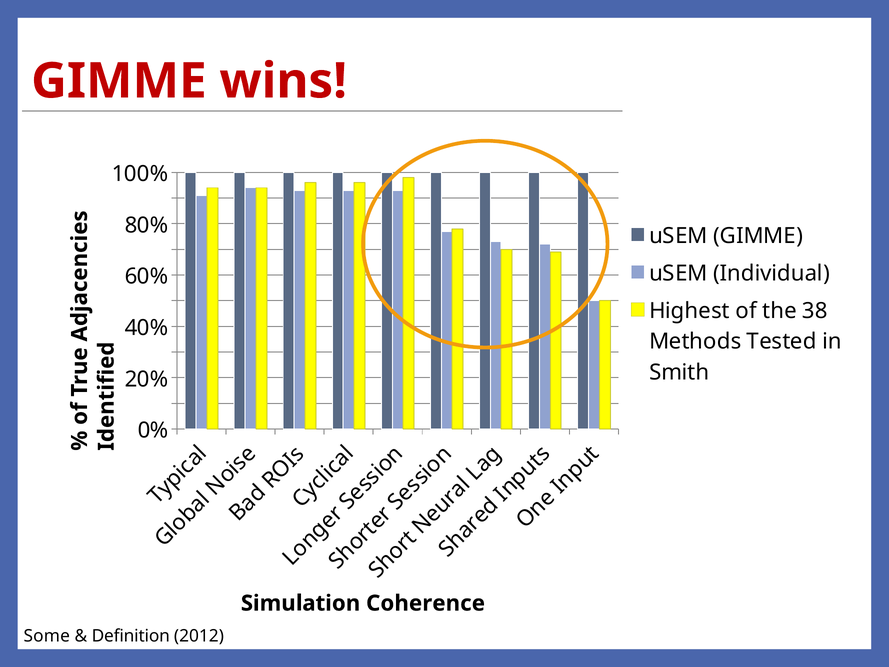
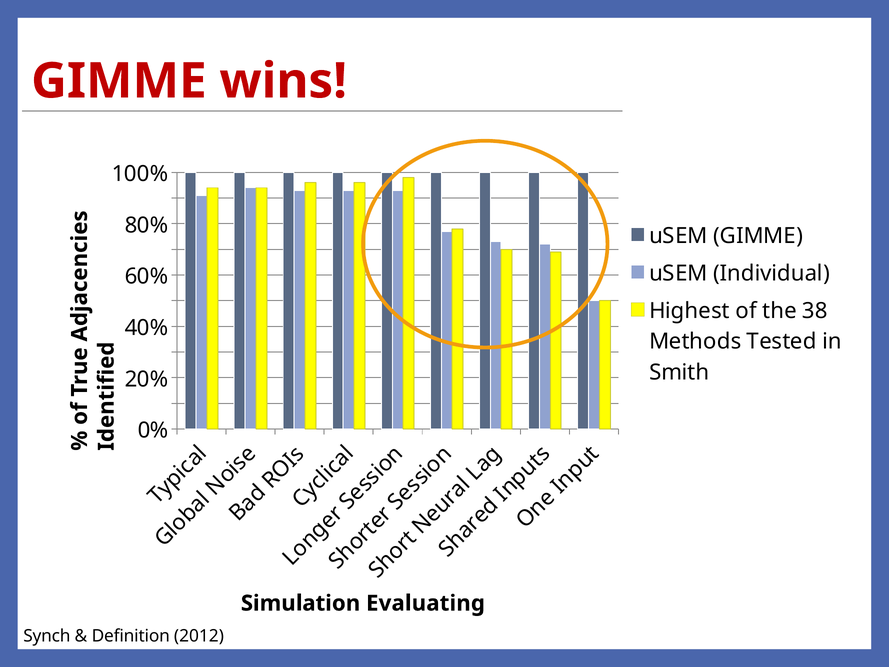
Coherence: Coherence -> Evaluating
Some: Some -> Synch
